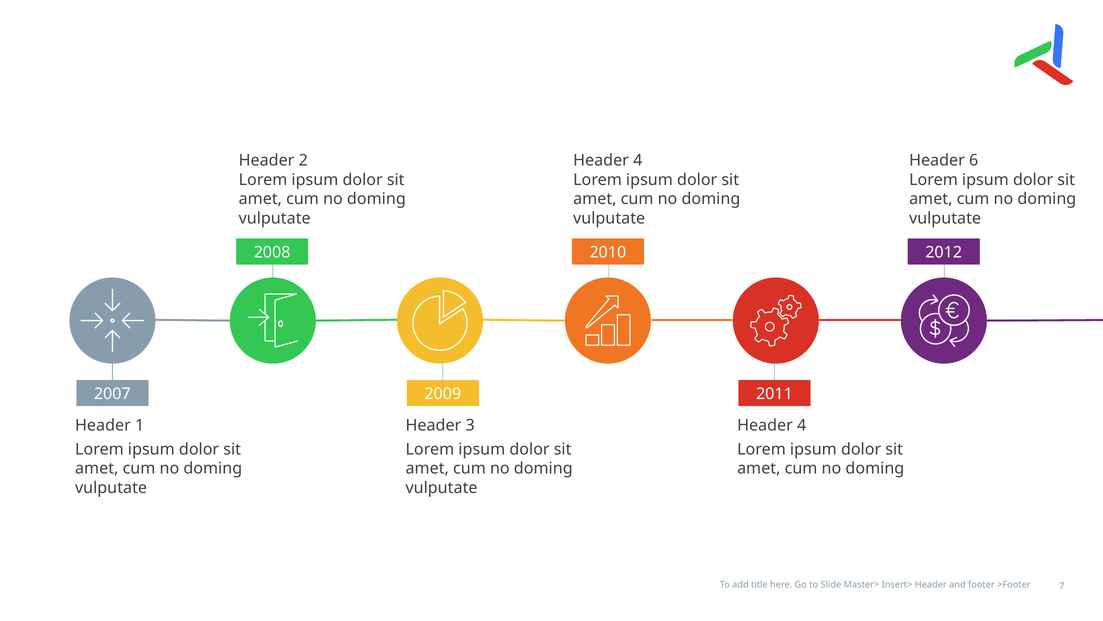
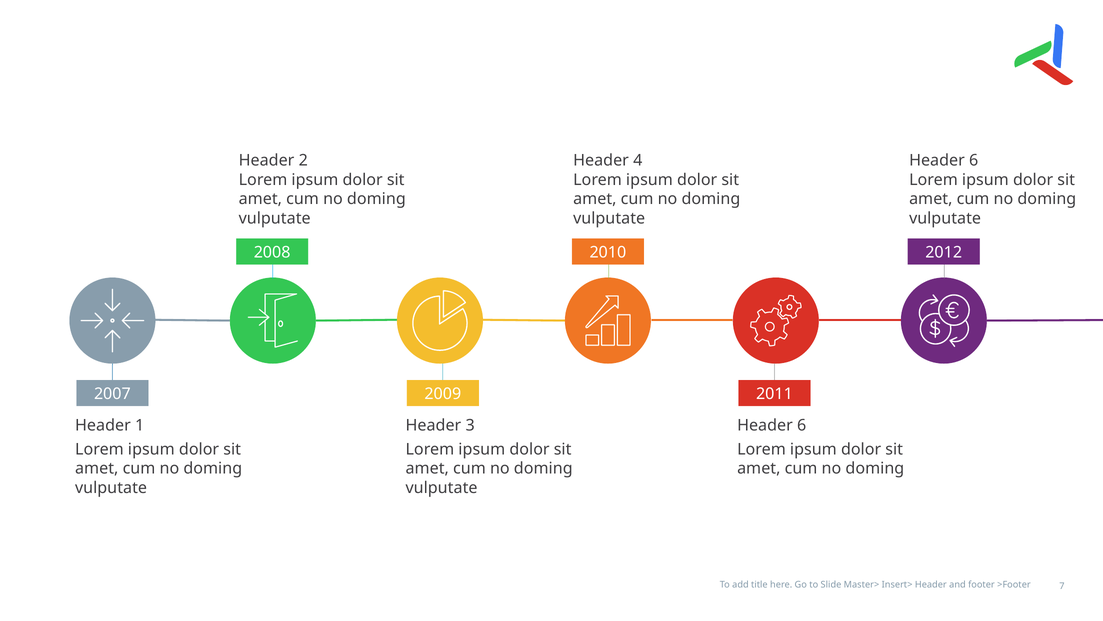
4 at (802, 425): 4 -> 6
